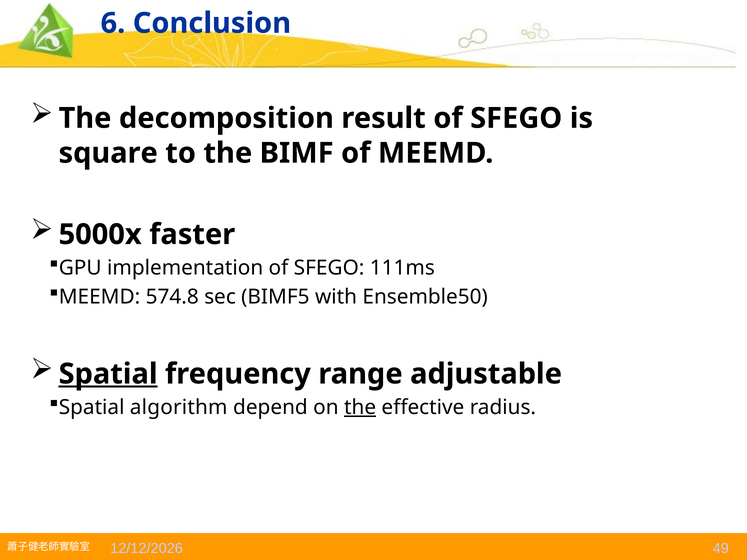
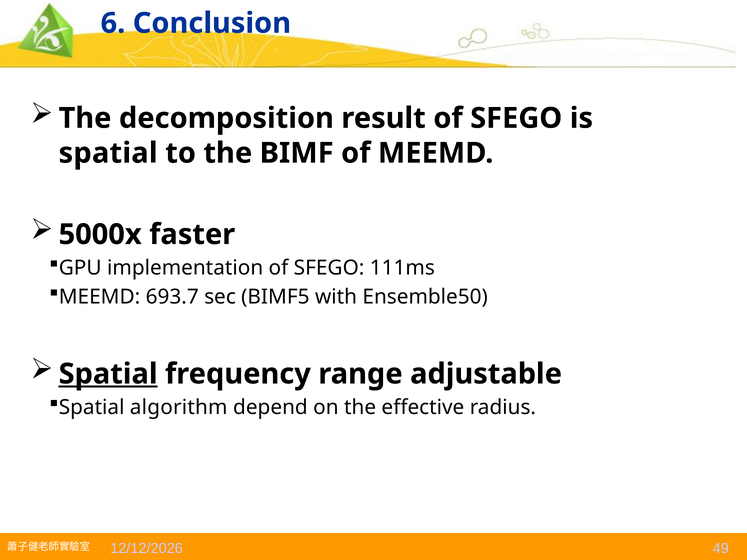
square at (108, 153): square -> spatial
574.8: 574.8 -> 693.7
the at (360, 408) underline: present -> none
